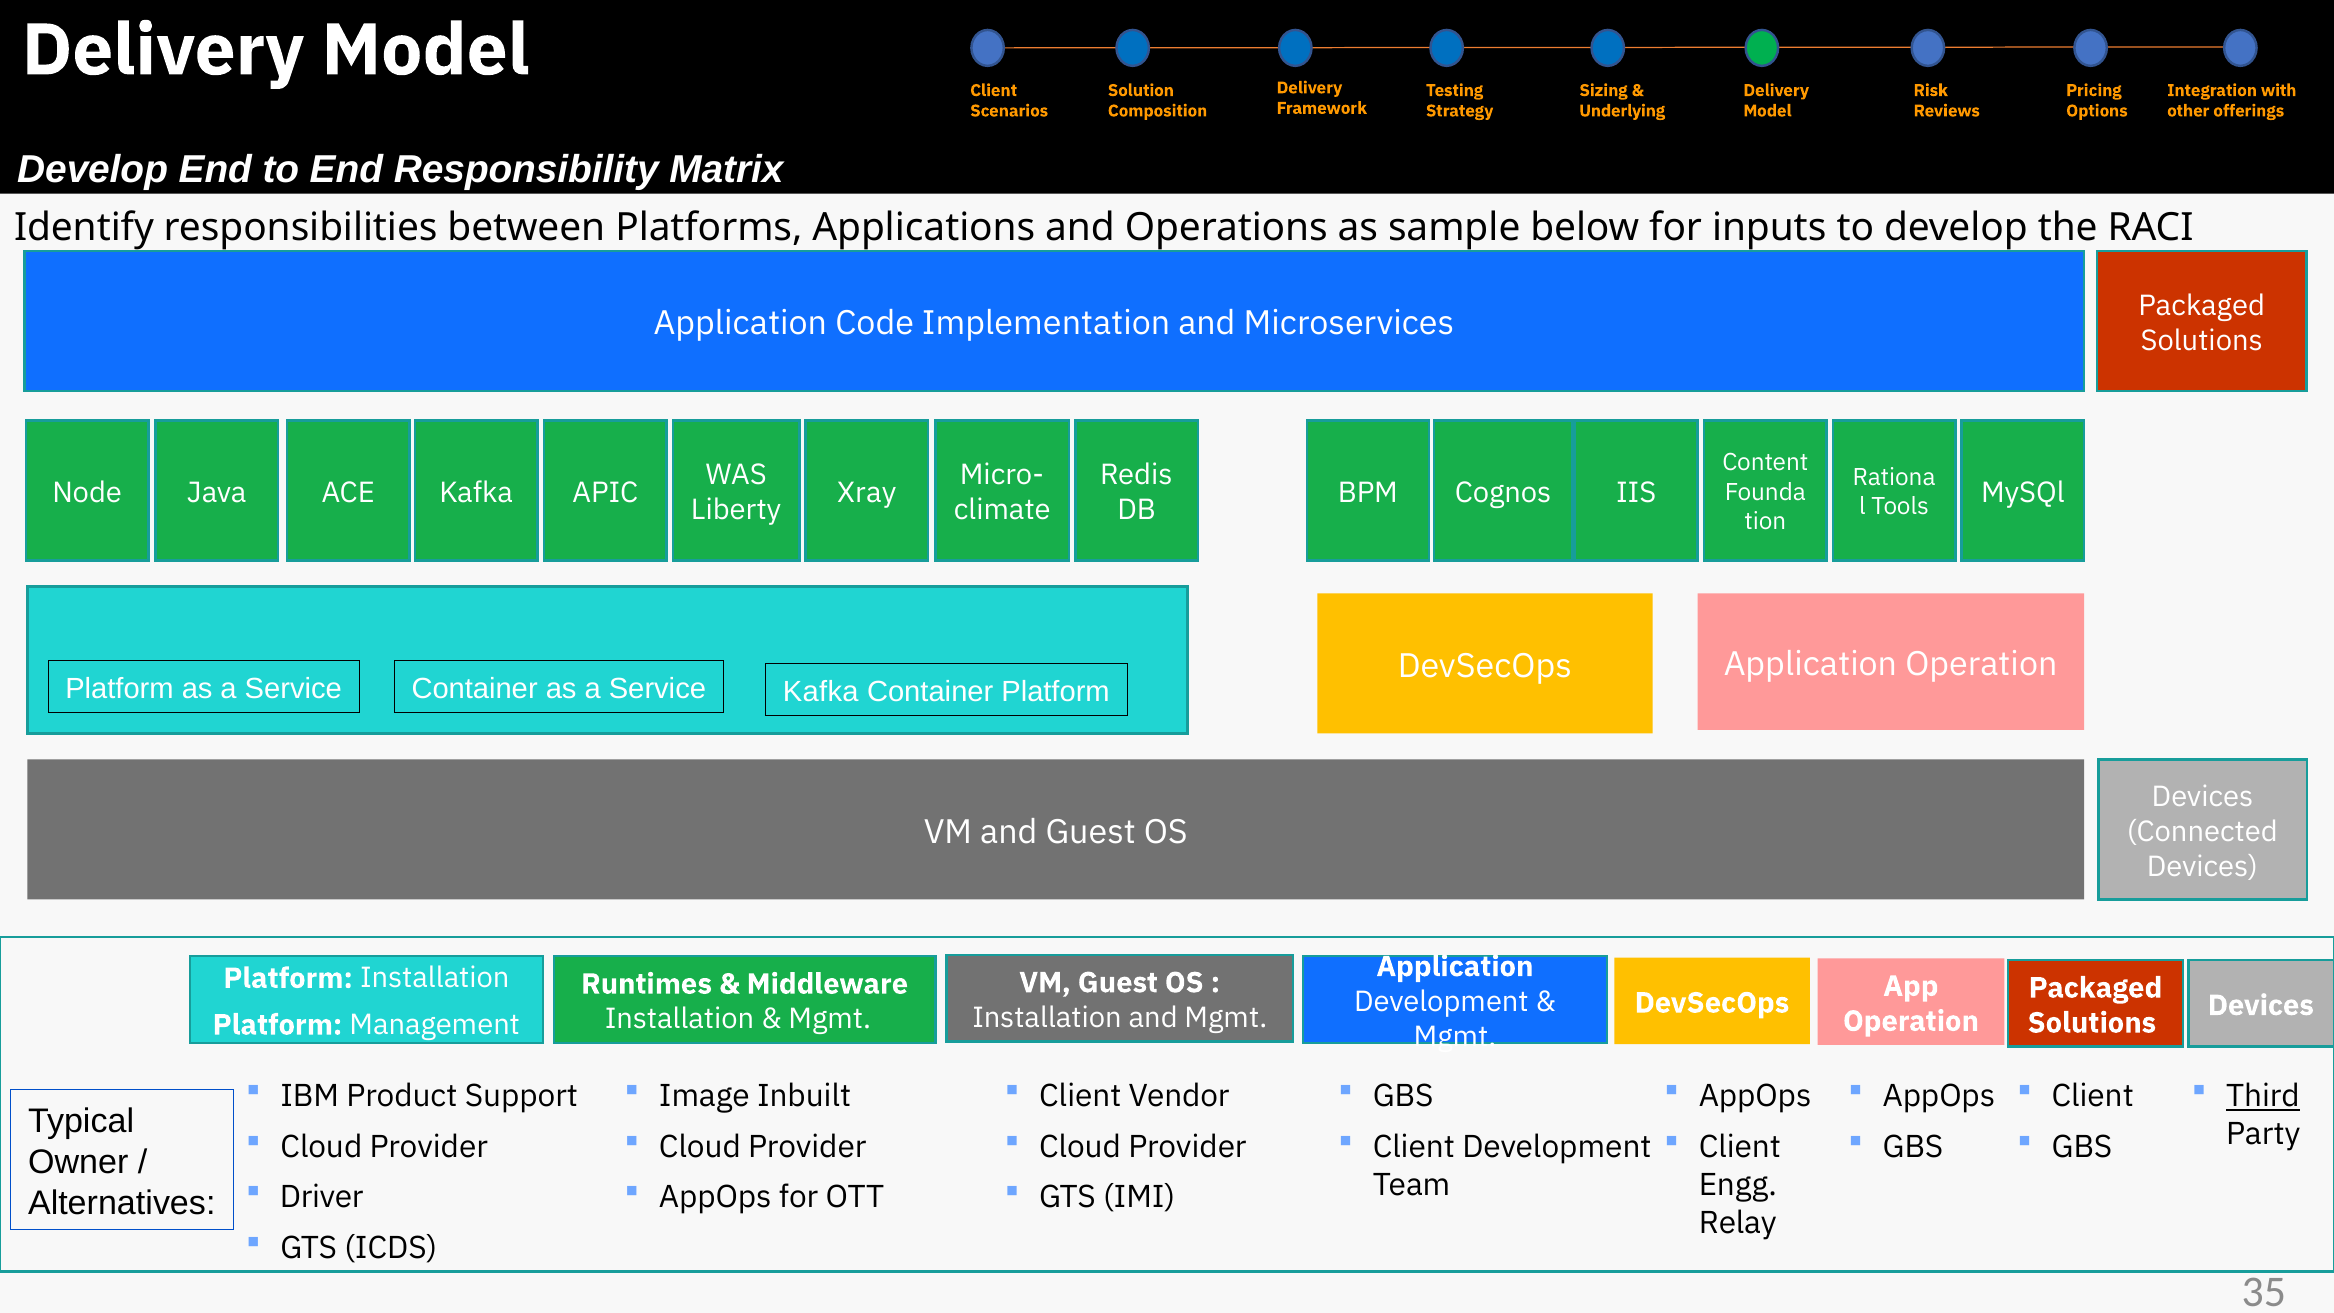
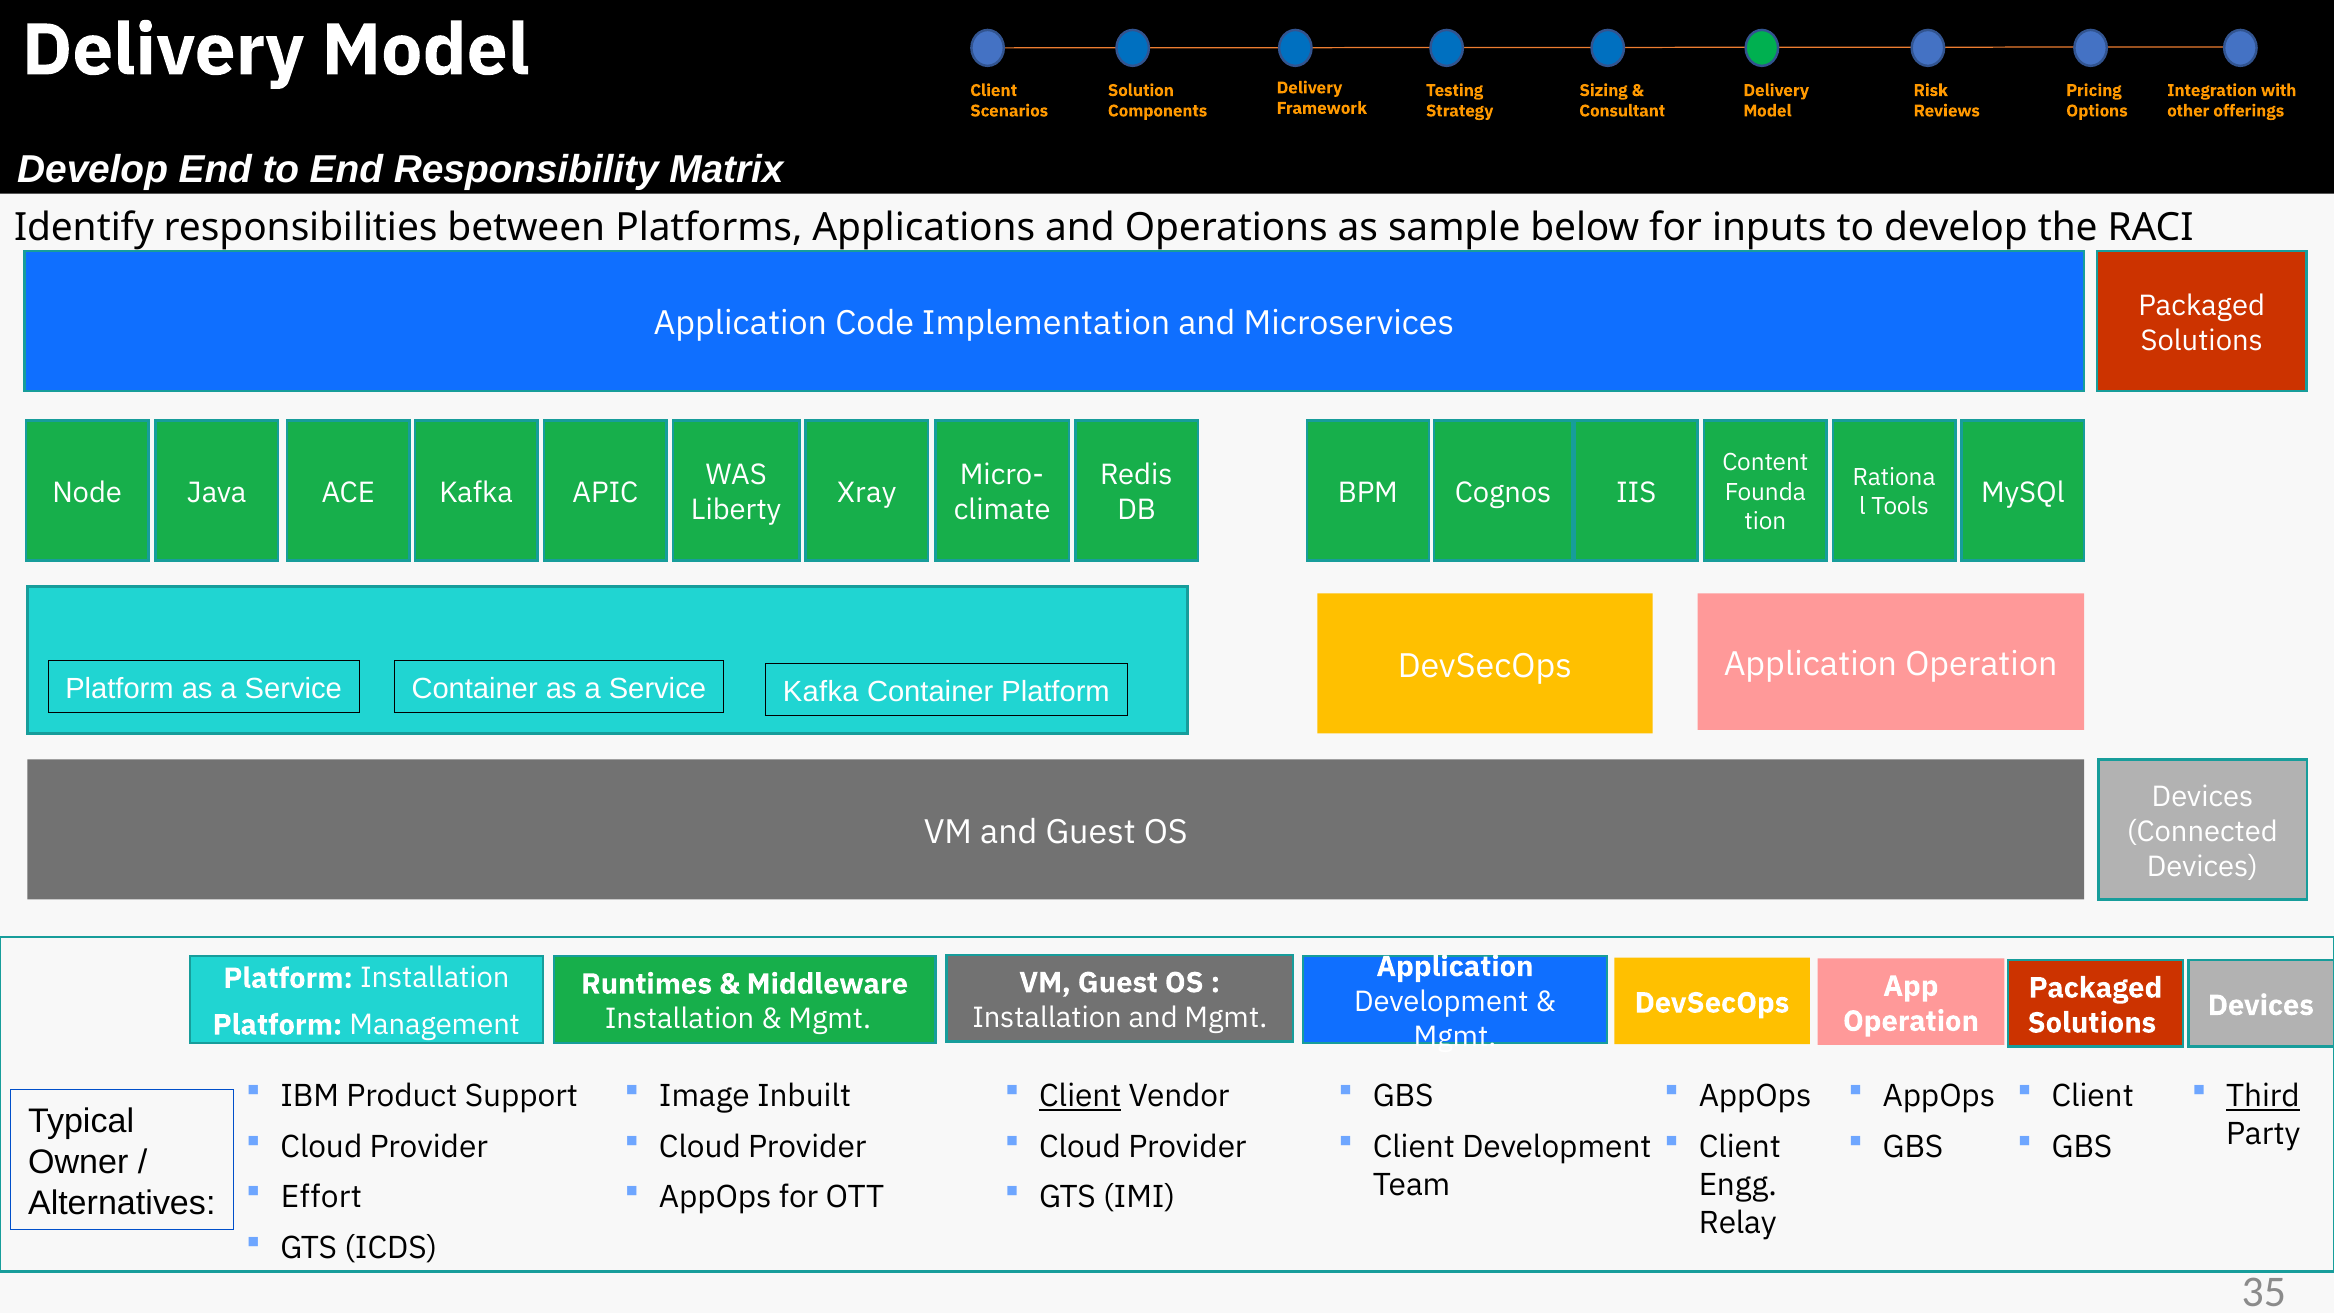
Composition: Composition -> Components
Underlying: Underlying -> Consultant
Client at (1080, 1096) underline: none -> present
Driver: Driver -> Effort
